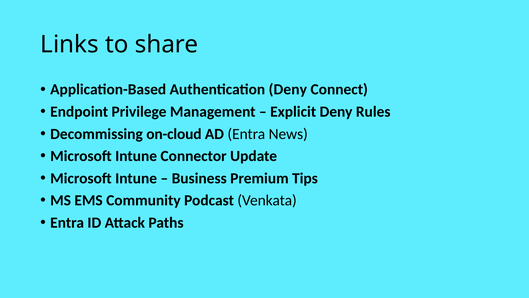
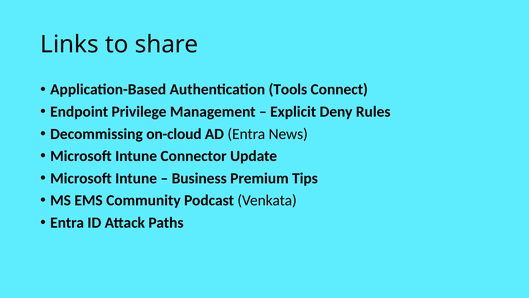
Authentication Deny: Deny -> Tools
